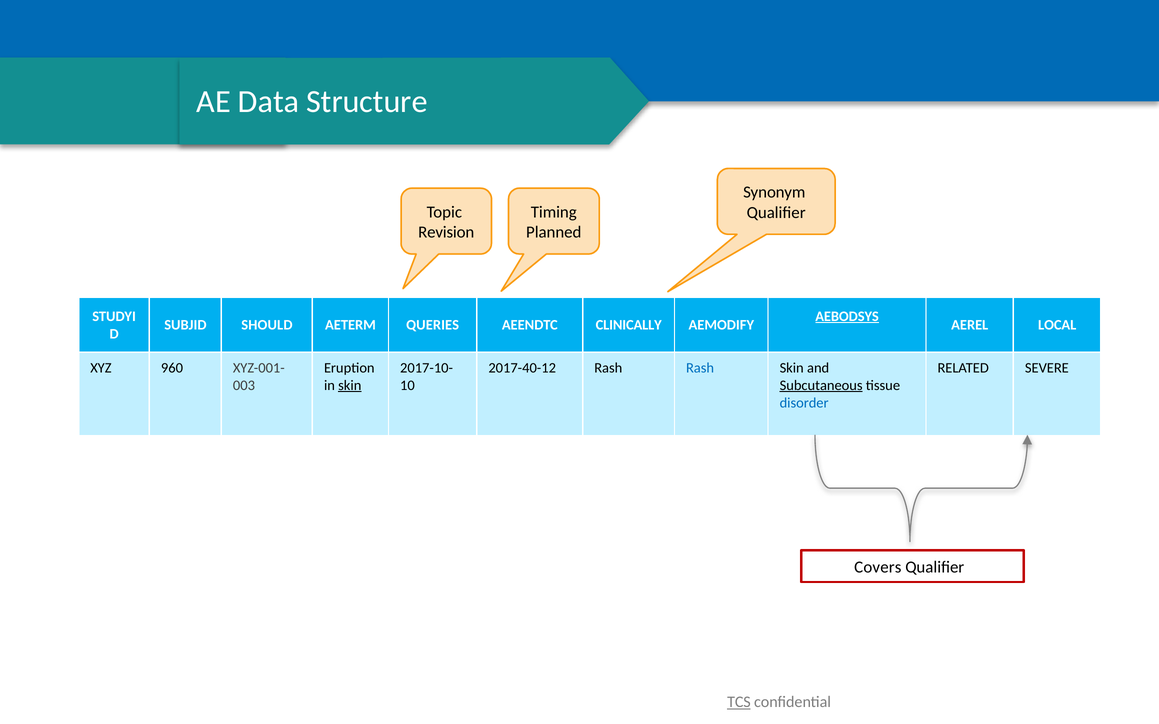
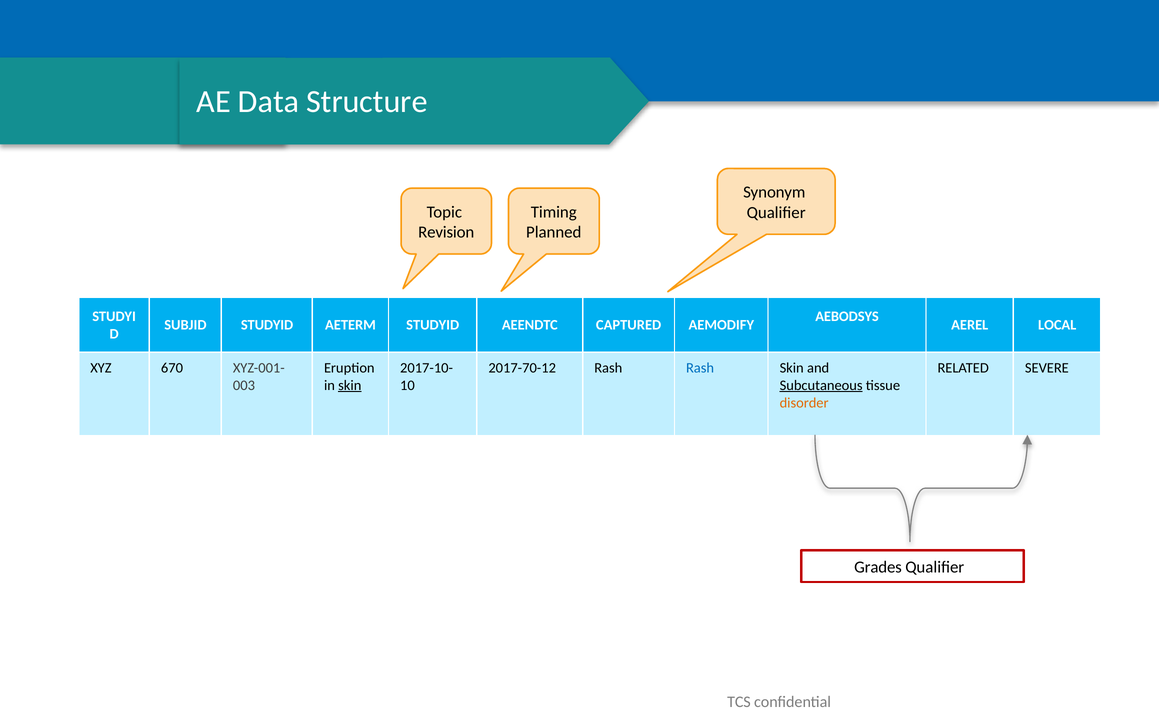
AEBODSYS underline: present -> none
SUBJID SHOULD: SHOULD -> STUDYID
AETERM QUERIES: QUERIES -> STUDYID
CLINICALLY: CLINICALLY -> CAPTURED
960: 960 -> 670
2017-40-12: 2017-40-12 -> 2017-70-12
disorder colour: blue -> orange
Covers: Covers -> Grades
TCS underline: present -> none
